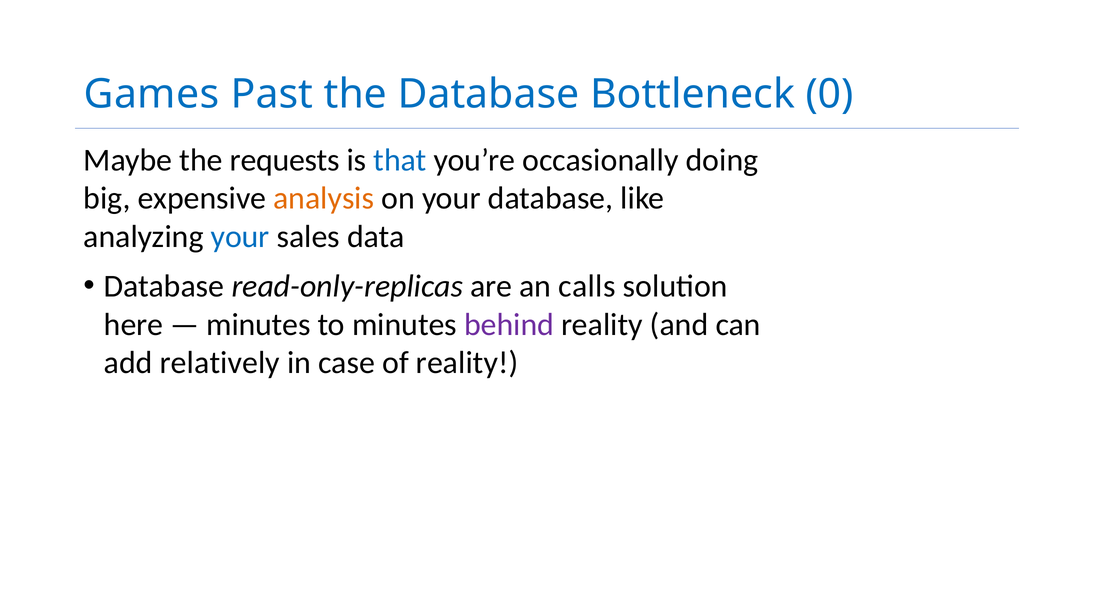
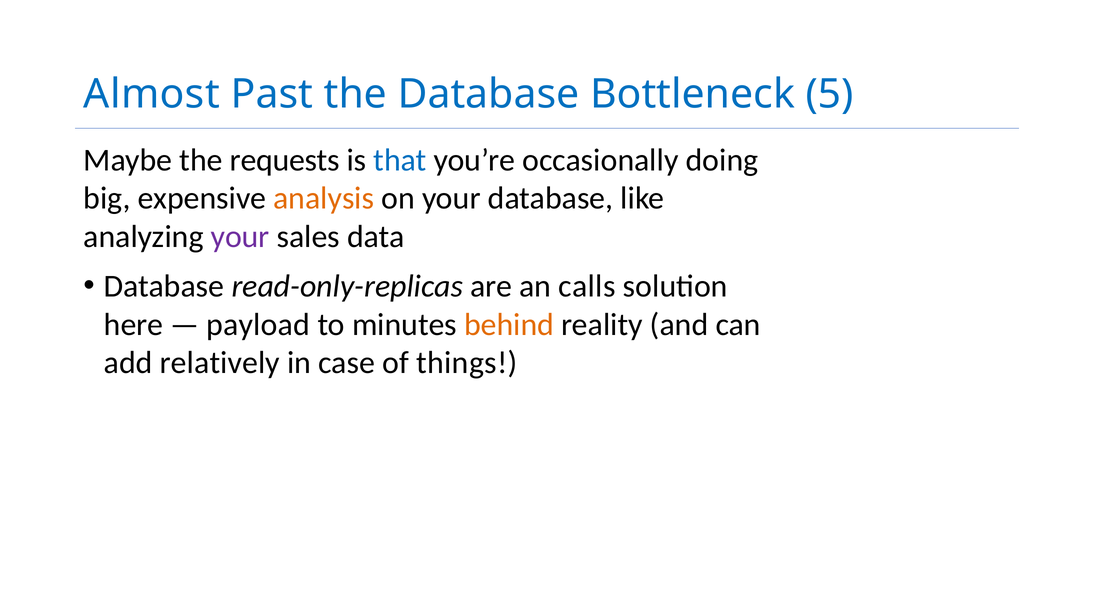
Games: Games -> Almost
0: 0 -> 5
your at (240, 237) colour: blue -> purple
minutes at (258, 325): minutes -> payload
behind colour: purple -> orange
of reality: reality -> things
